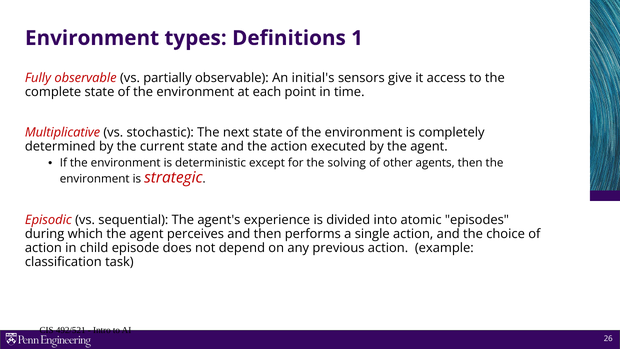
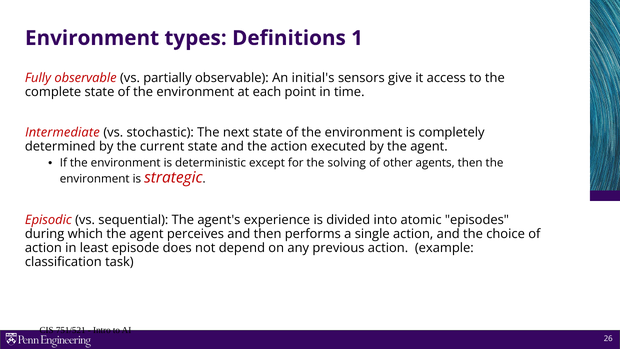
Multiplicative: Multiplicative -> Intermediate
child: child -> least
492/521: 492/521 -> 751/521
